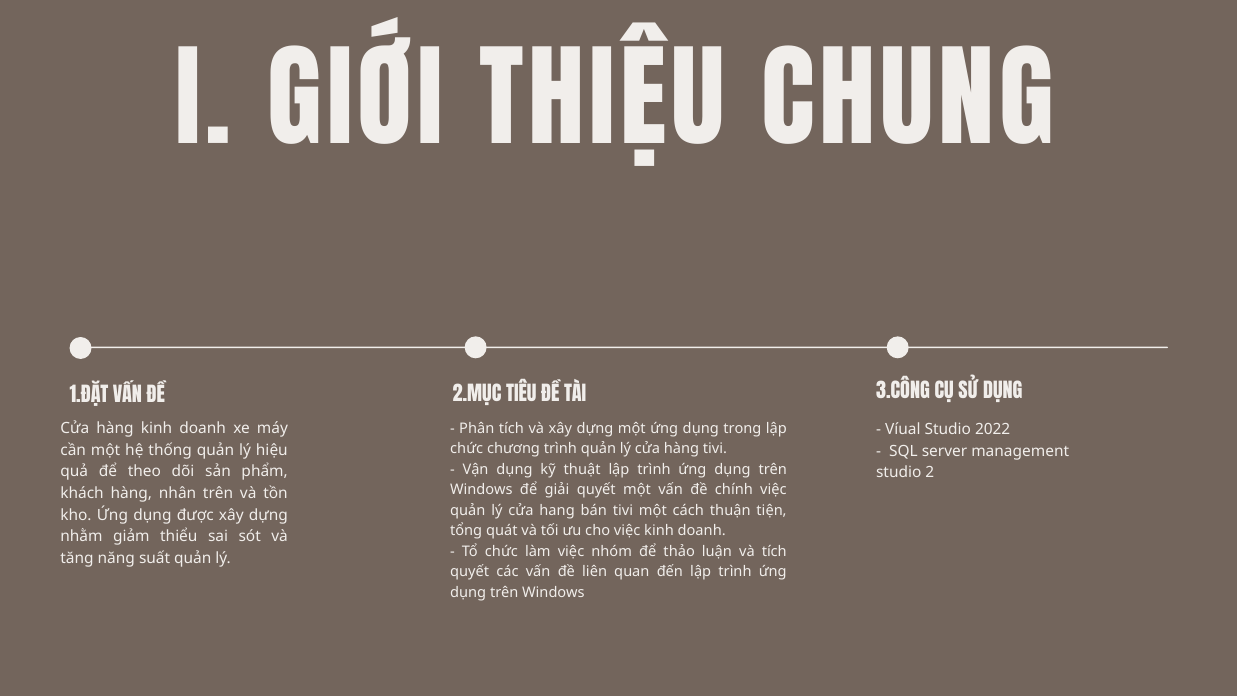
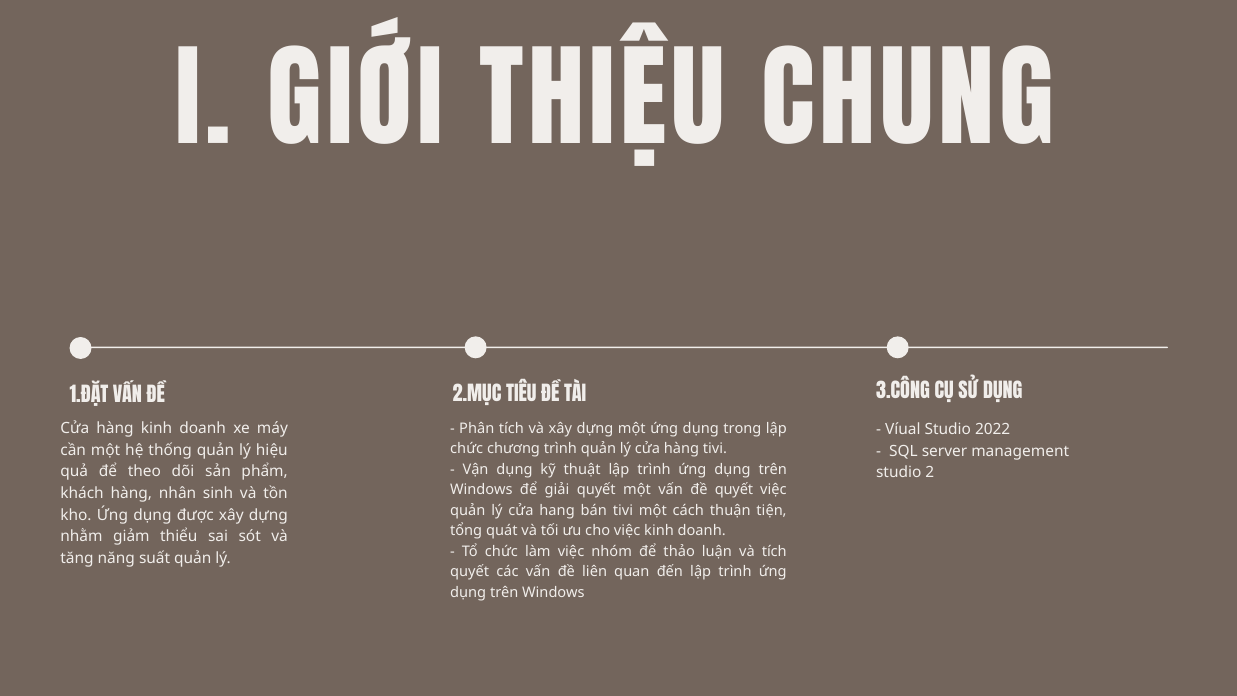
đề chính: chính -> quyết
nhân trên: trên -> sinh
